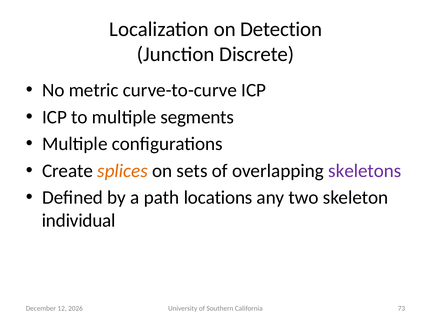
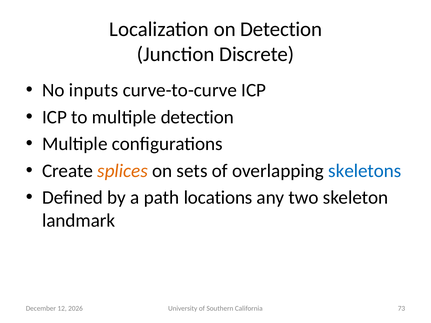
metric: metric -> inputs
multiple segments: segments -> detection
skeletons colour: purple -> blue
individual: individual -> landmark
